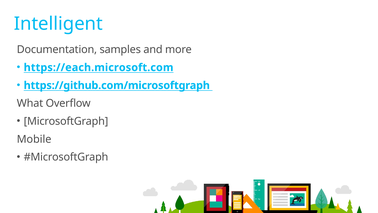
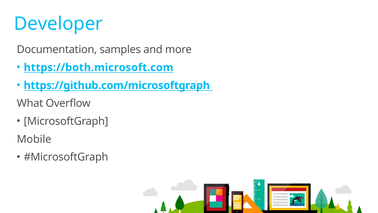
Intelligent: Intelligent -> Developer
https://each.microsoft.com: https://each.microsoft.com -> https://both.microsoft.com
